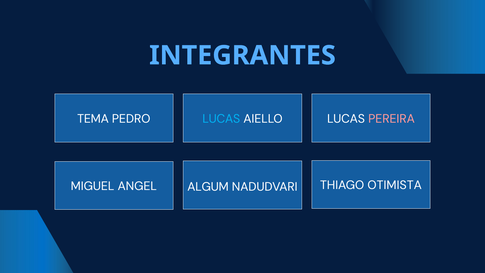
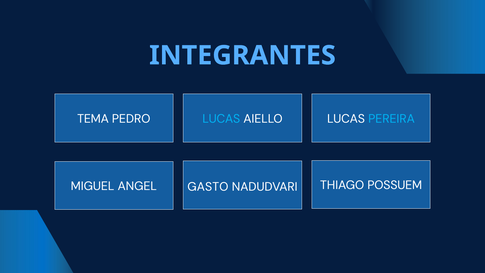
PEREIRA colour: pink -> light blue
ALGUM: ALGUM -> GASTO
OTIMISTA: OTIMISTA -> POSSUEM
